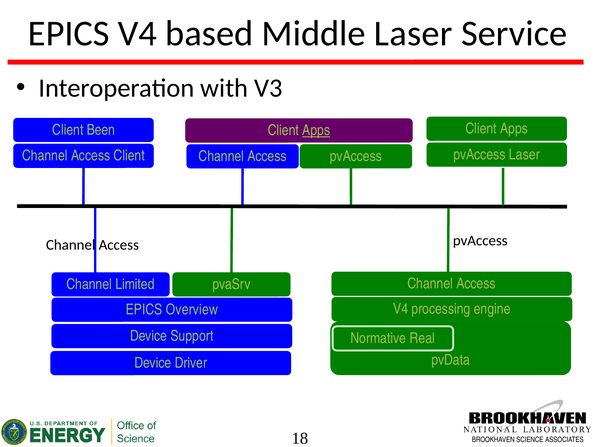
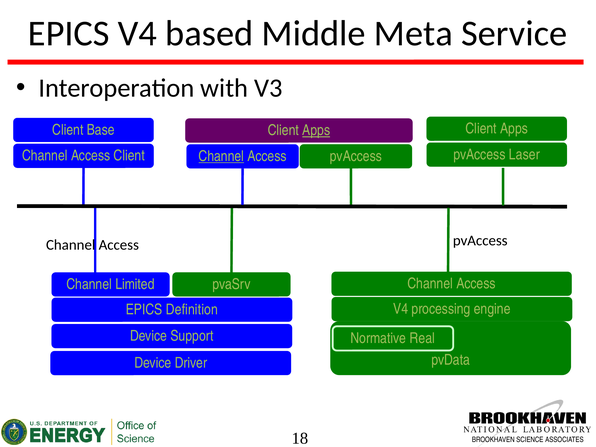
Middle Laser: Laser -> Meta
Been: Been -> Base
Channel at (221, 156) underline: none -> present
Overview: Overview -> Definition
